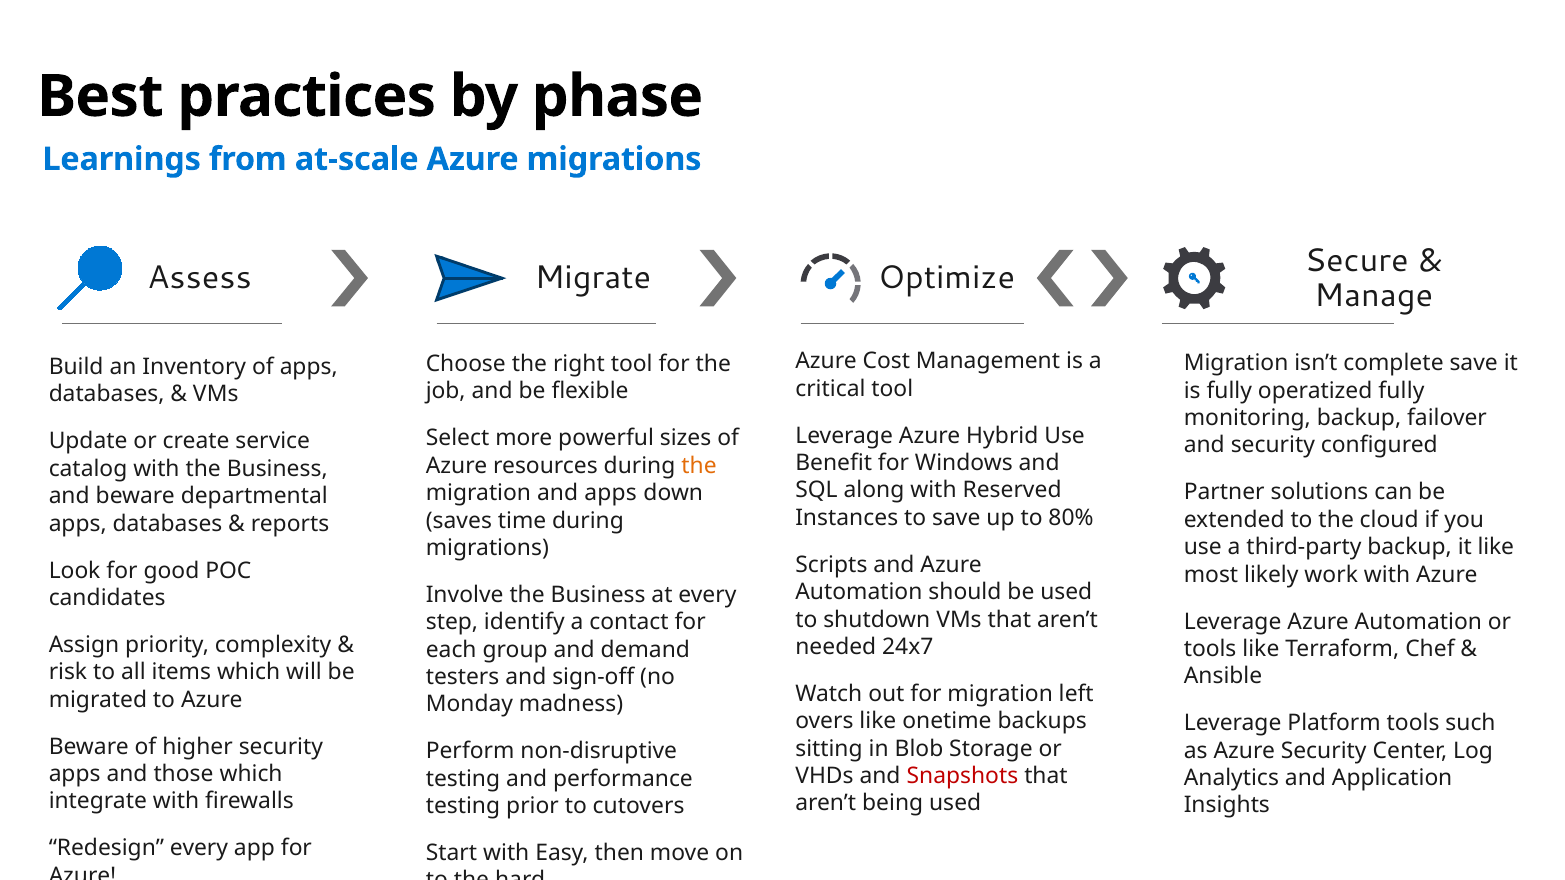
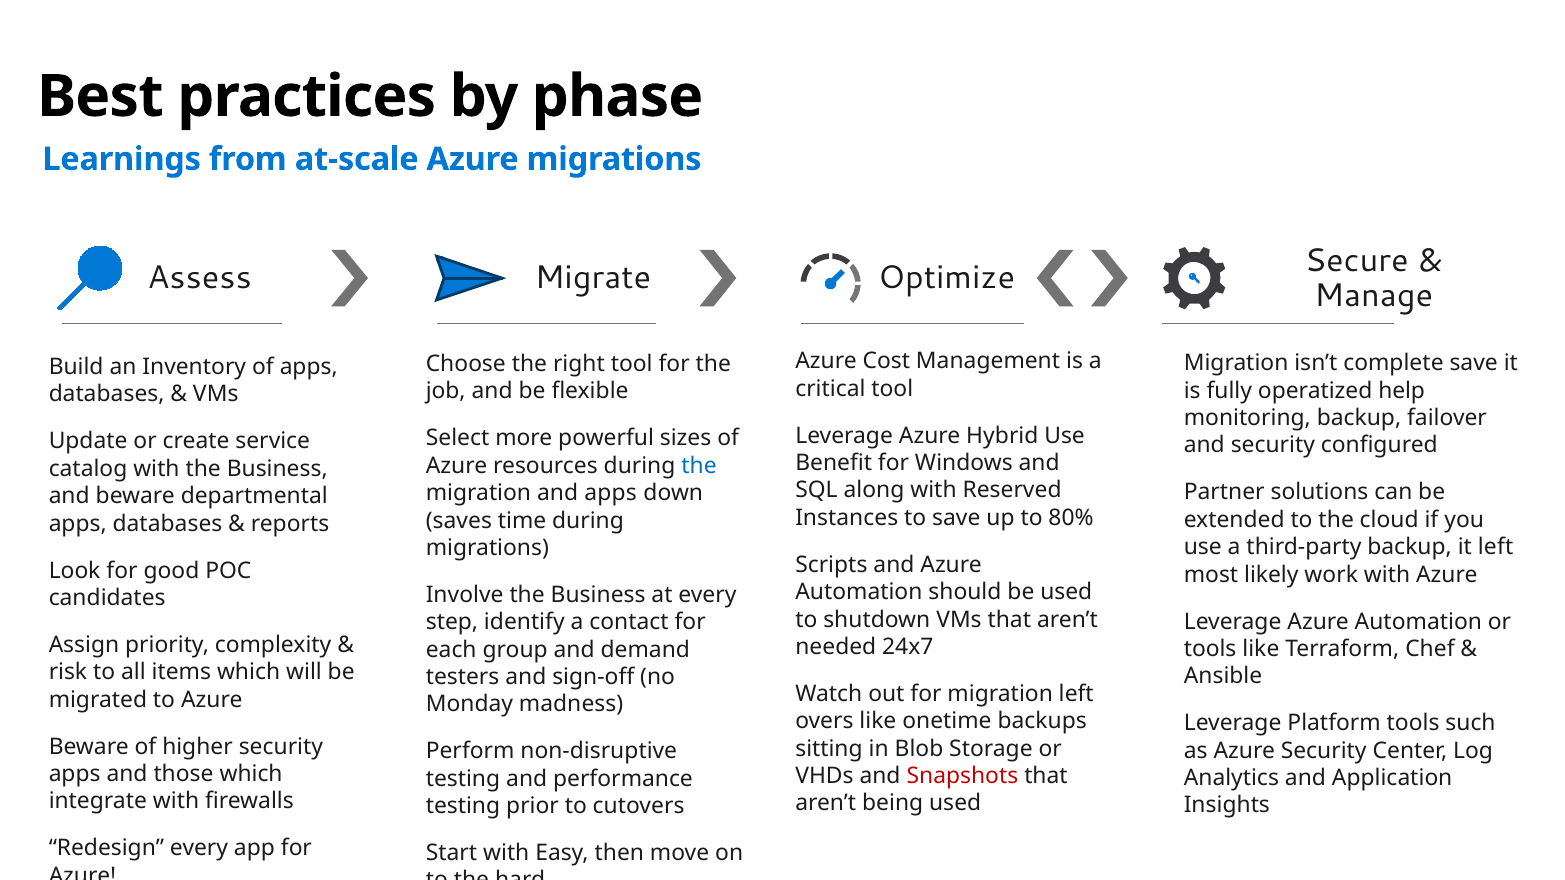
operatized fully: fully -> help
the at (699, 466) colour: orange -> blue
it like: like -> left
